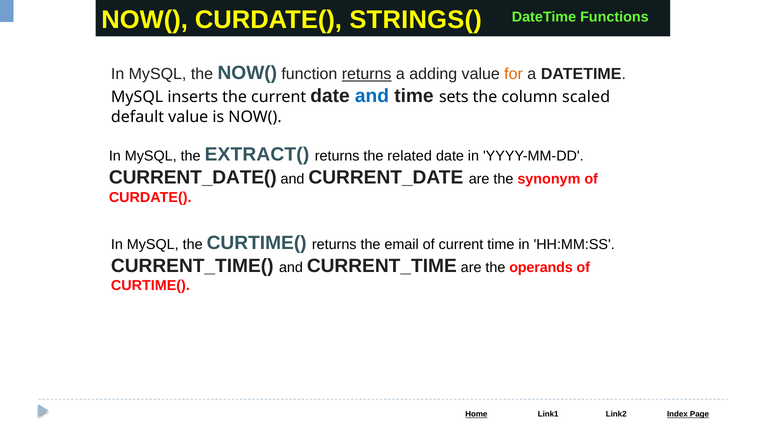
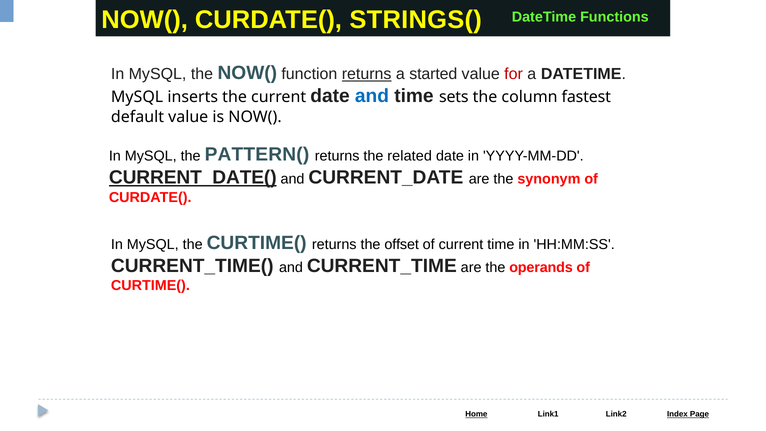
adding: adding -> started
for colour: orange -> red
scaled: scaled -> fastest
EXTRACT(: EXTRACT( -> PATTERN(
CURRENT_DATE( underline: none -> present
email: email -> offset
